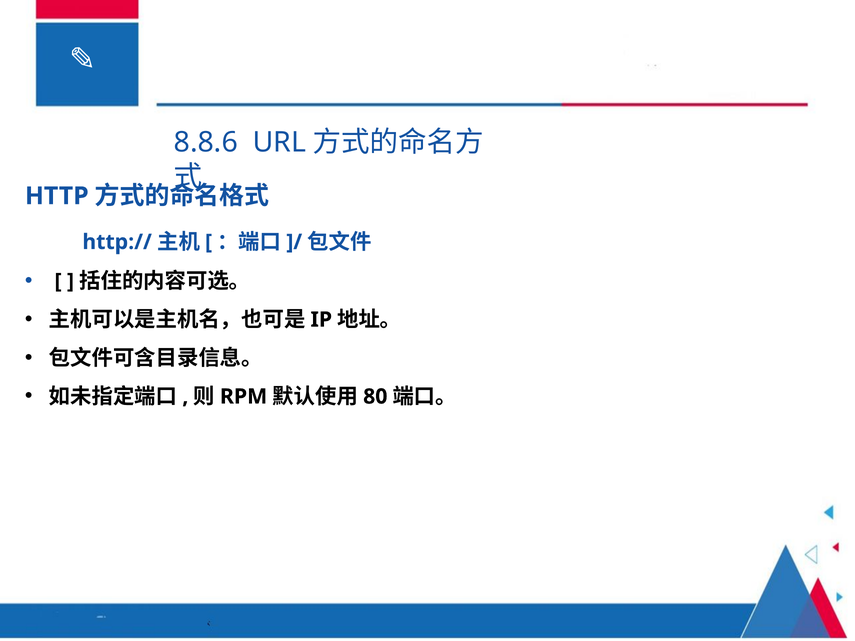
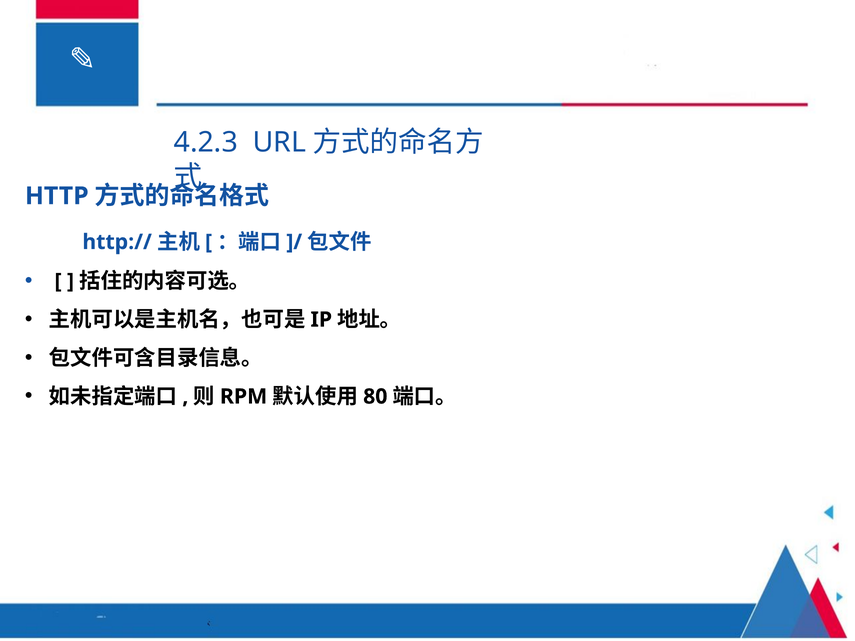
8.8.6: 8.8.6 -> 4.2.3
